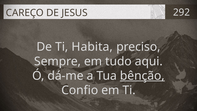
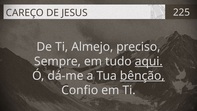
292: 292 -> 225
Habita: Habita -> Almejo
aqui underline: none -> present
